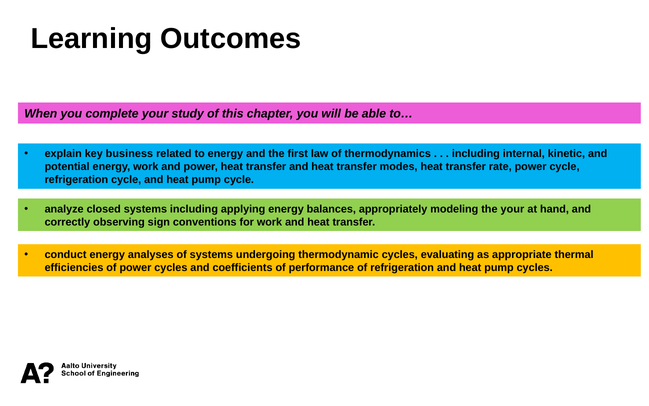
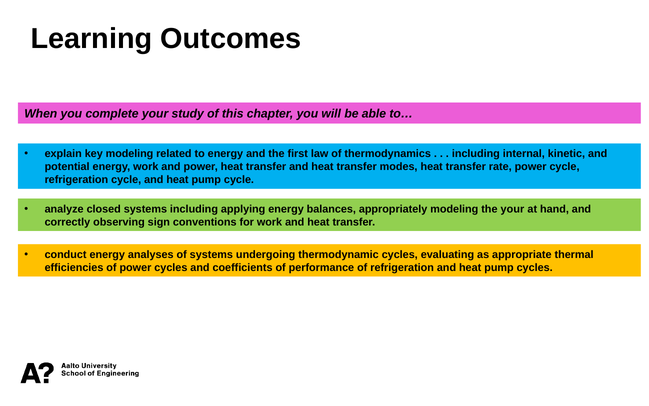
key business: business -> modeling
